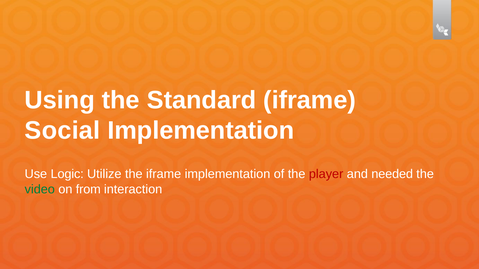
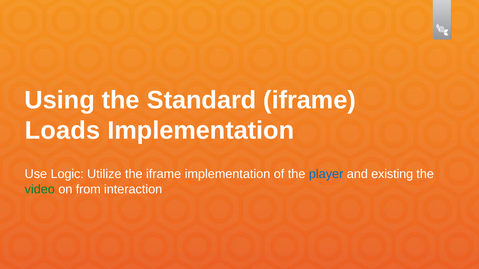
Social: Social -> Loads
player colour: red -> blue
needed: needed -> existing
